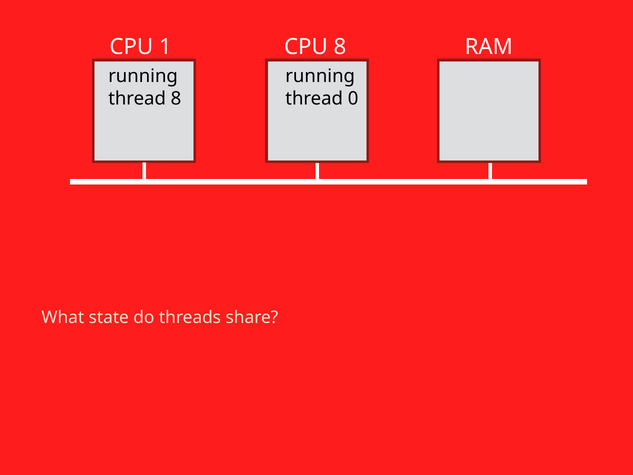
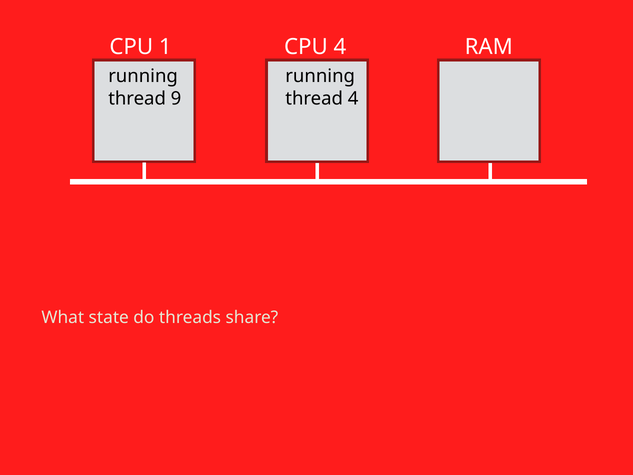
CPU 8: 8 -> 4
thread 8: 8 -> 9
thread 0: 0 -> 4
